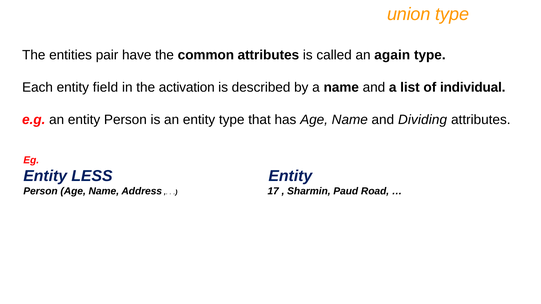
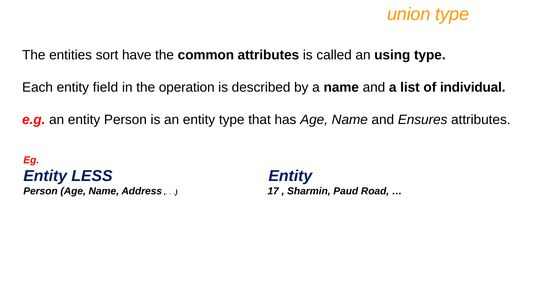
pair: pair -> sort
again: again -> using
activation: activation -> operation
Dividing: Dividing -> Ensures
